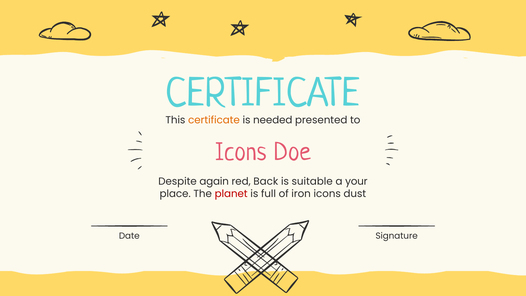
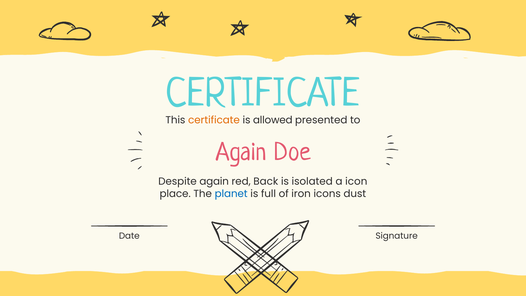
needed: needed -> allowed
Icons at (241, 152): Icons -> Again
suitable: suitable -> isolated
your: your -> icon
planet colour: red -> blue
